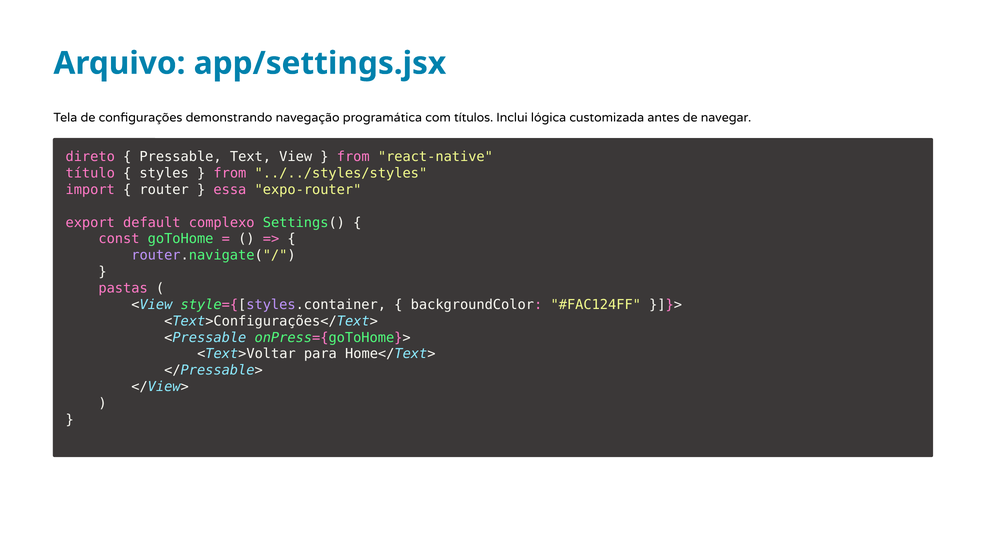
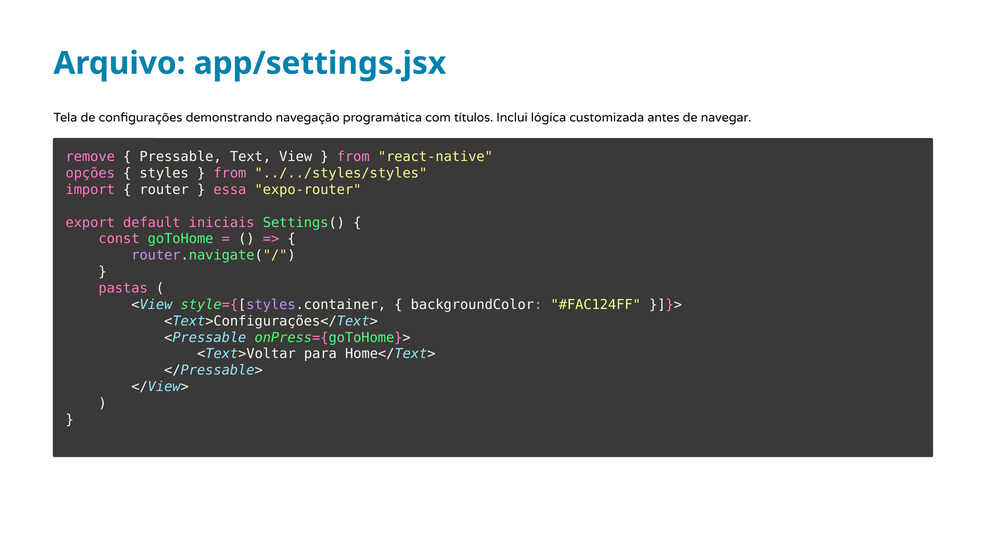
direto: direto -> remove
título: título -> opções
complexo: complexo -> iniciais
